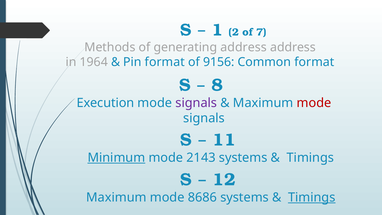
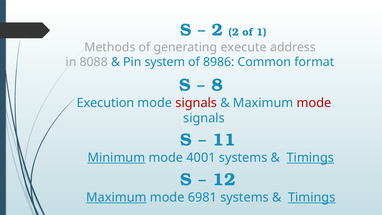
1 at (217, 30): 1 -> 2
7: 7 -> 1
generating address: address -> execute
1964: 1964 -> 8088
Pin format: format -> system
9156: 9156 -> 8986
signals at (196, 103) colour: purple -> red
2143: 2143 -> 4001
Timings at (310, 158) underline: none -> present
Maximum at (116, 197) underline: none -> present
8686: 8686 -> 6981
